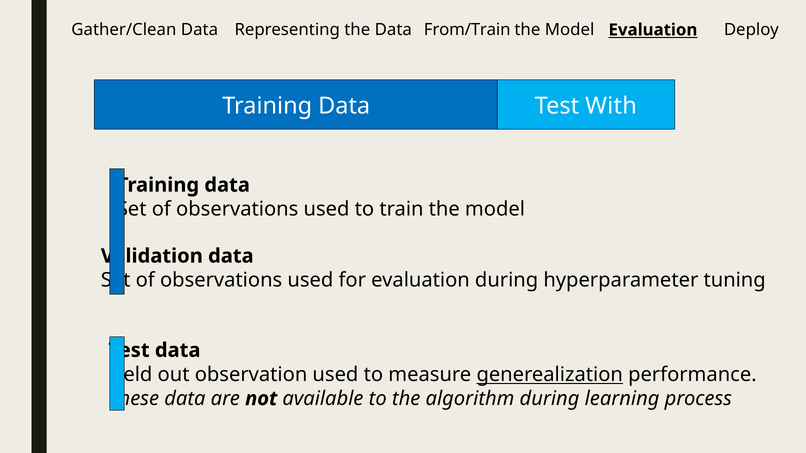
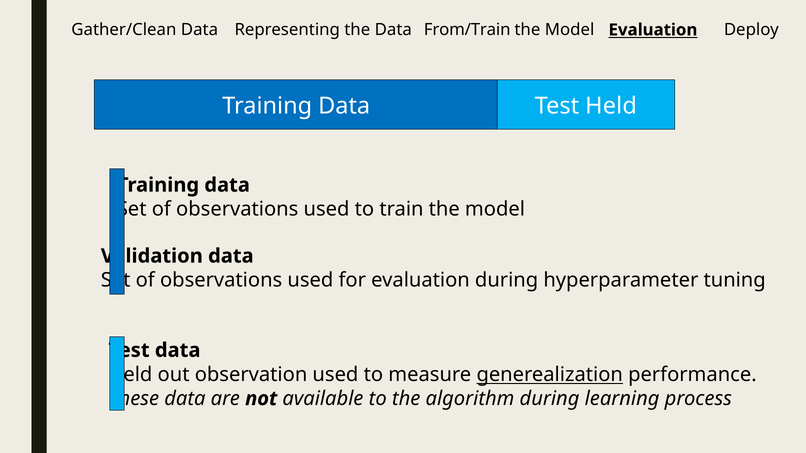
Test With: With -> Held
